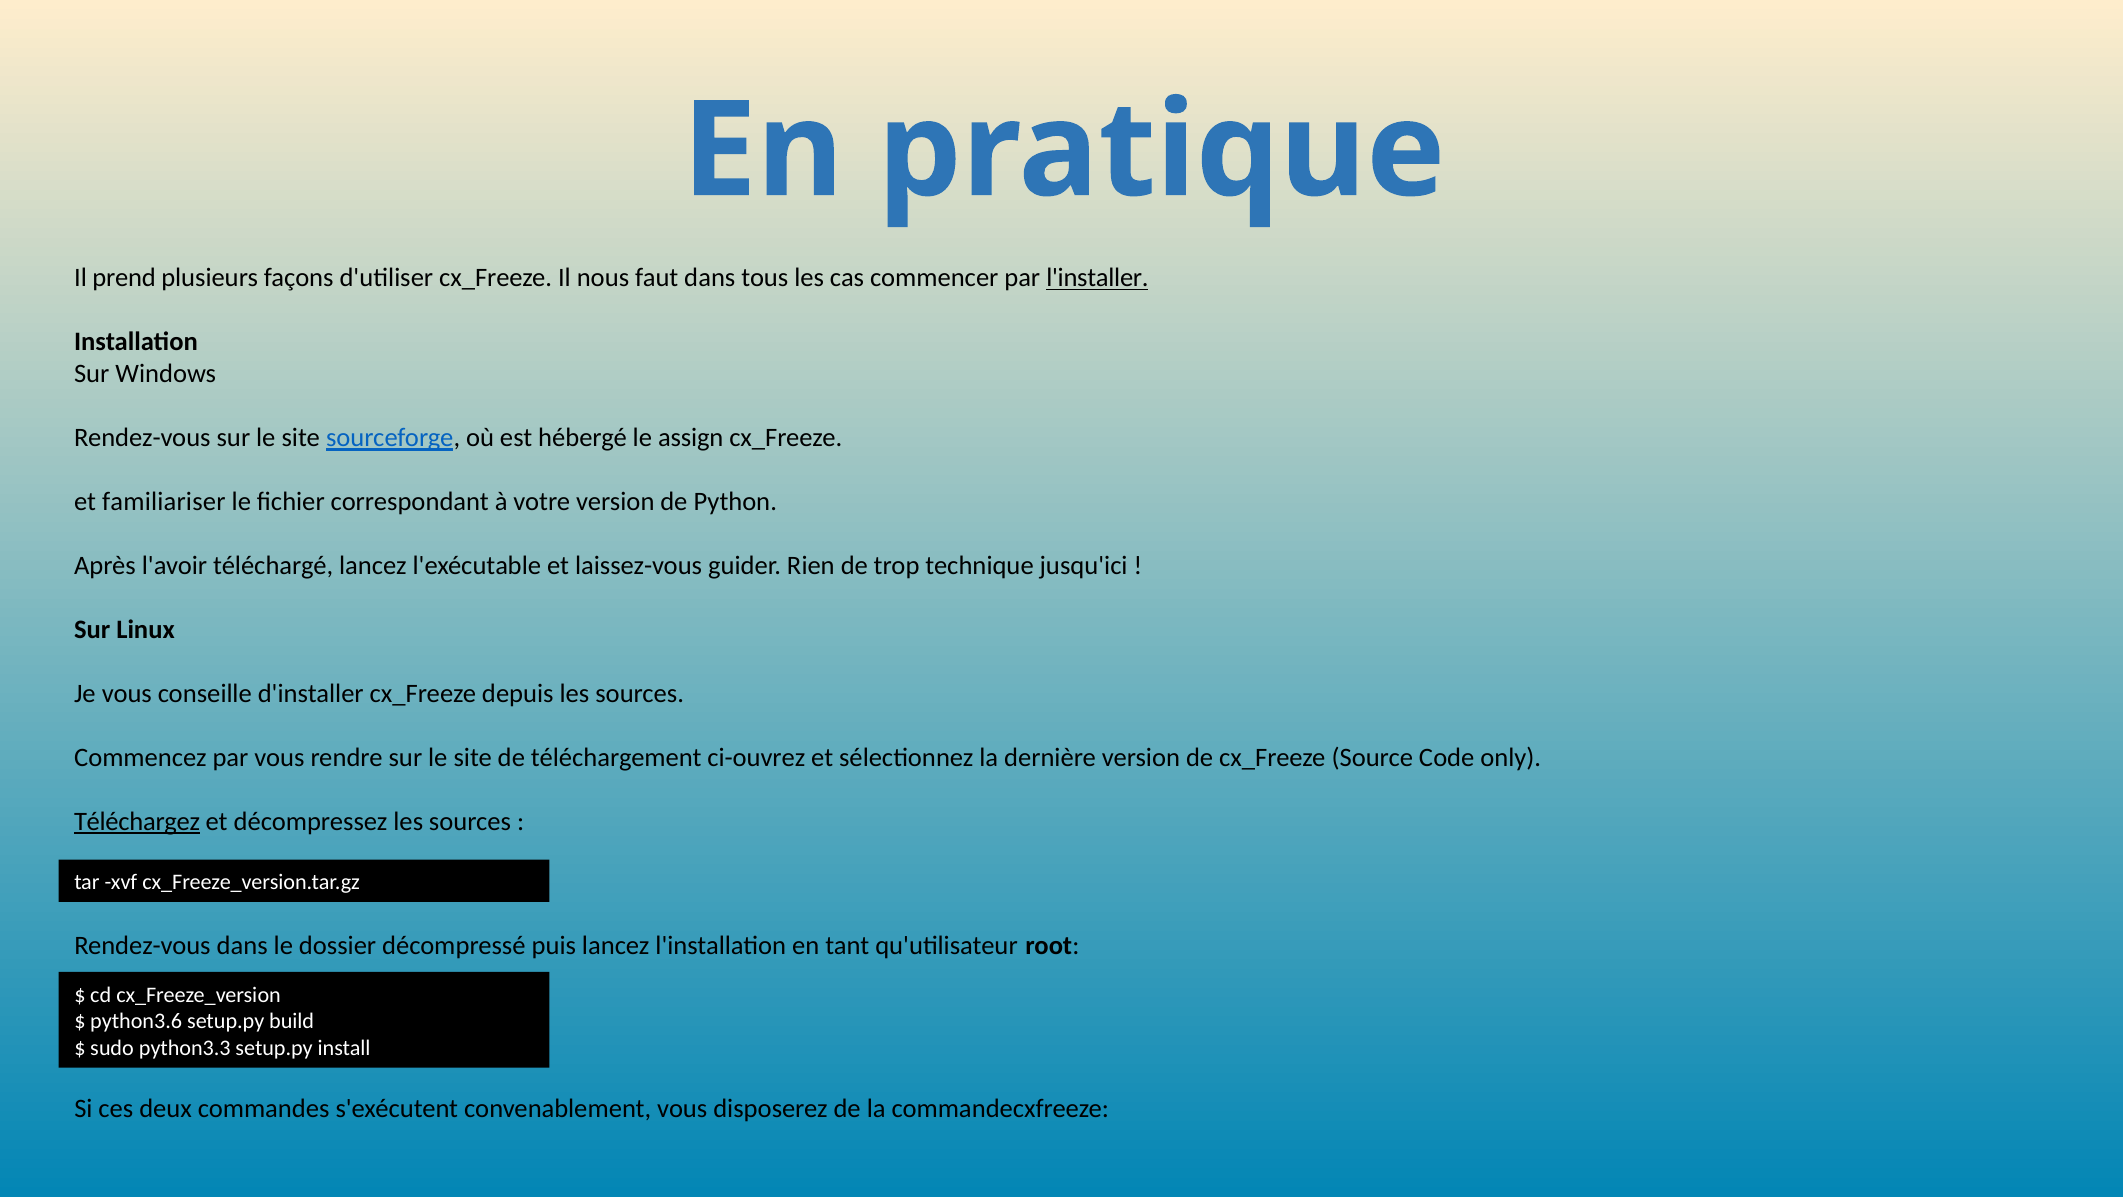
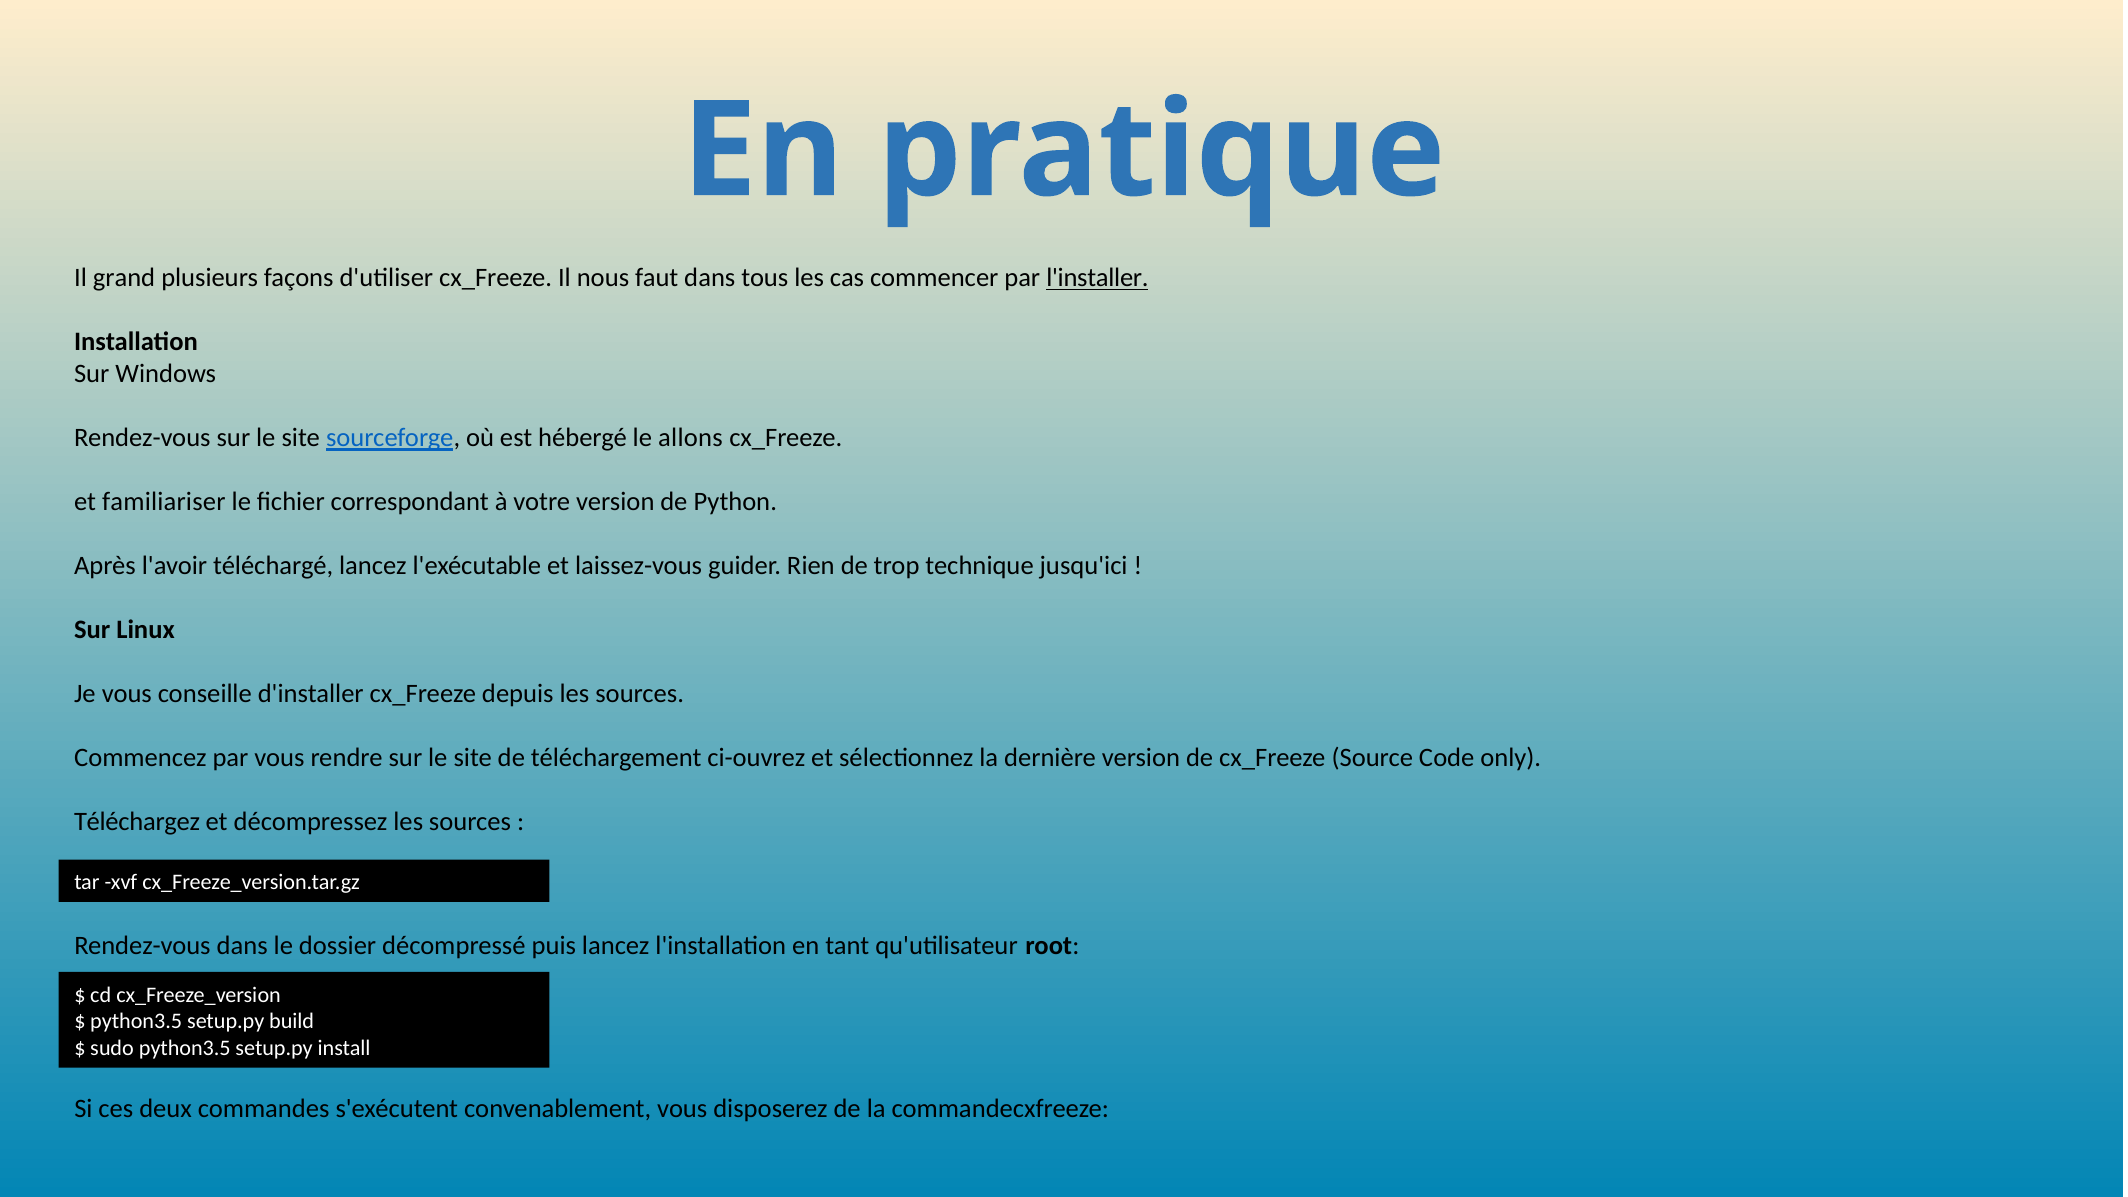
prend: prend -> grand
assign: assign -> allons
Téléchargez underline: present -> none
python3.6 at (136, 1021): python3.6 -> python3.5
sudo python3.3: python3.3 -> python3.5
